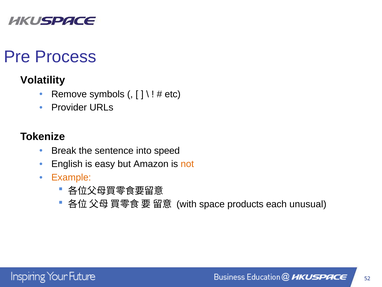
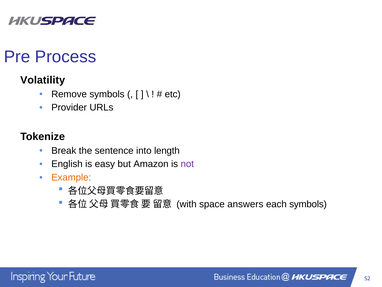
speed: speed -> length
not colour: orange -> purple
products: products -> answers
each unusual: unusual -> symbols
